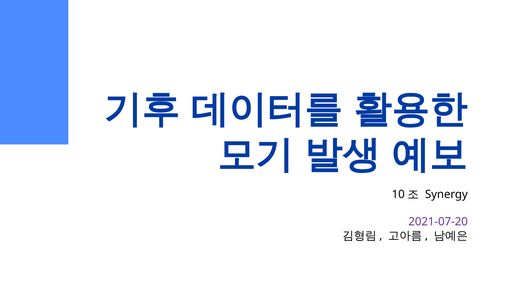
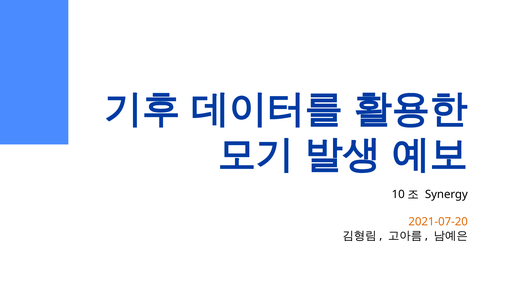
2021-07-20 colour: purple -> orange
